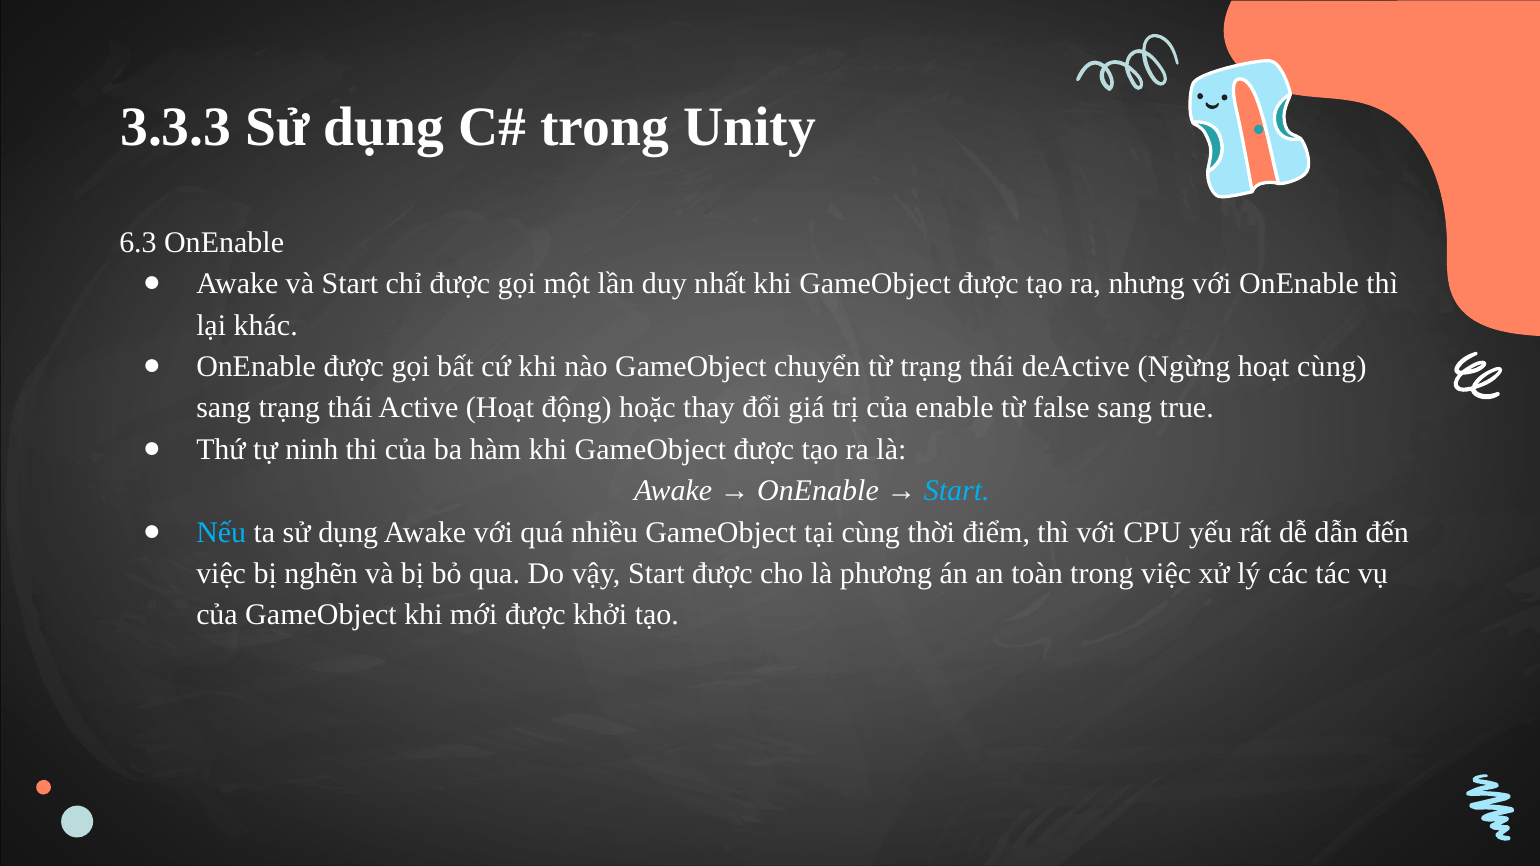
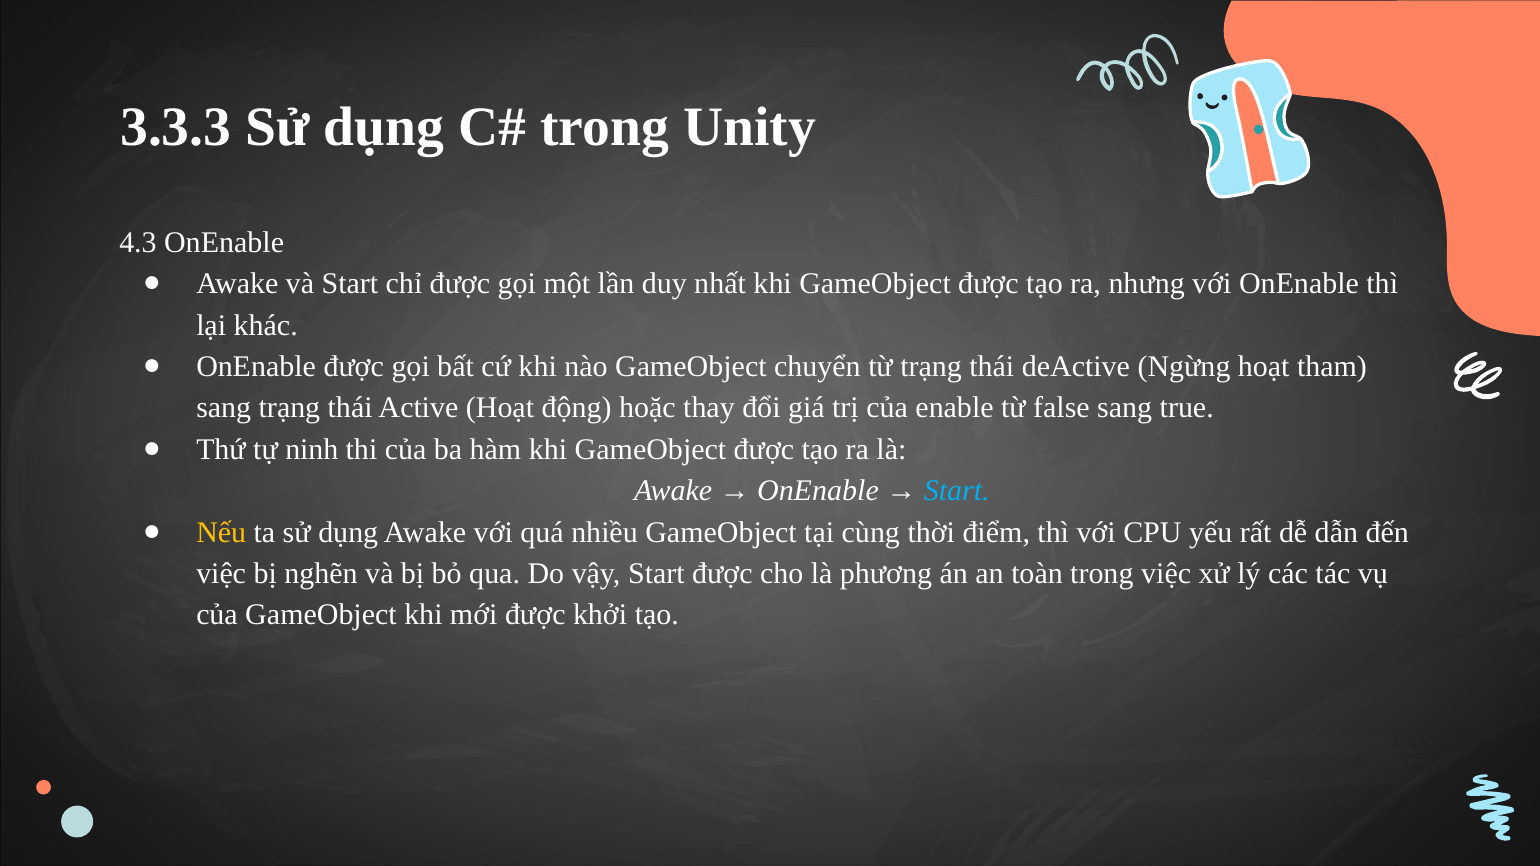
6.3: 6.3 -> 4.3
hoạt cùng: cùng -> tham
Nếu colour: light blue -> yellow
